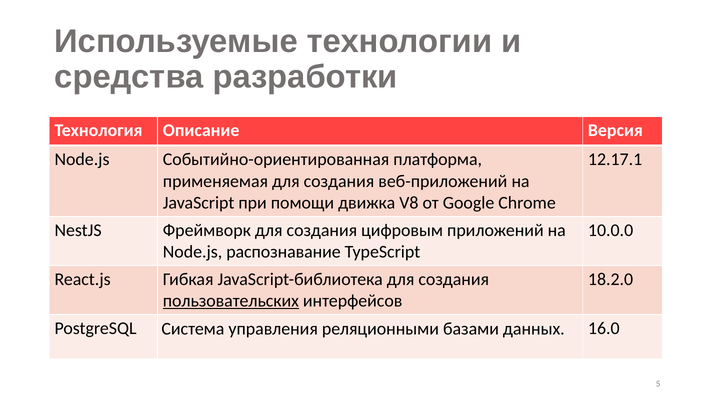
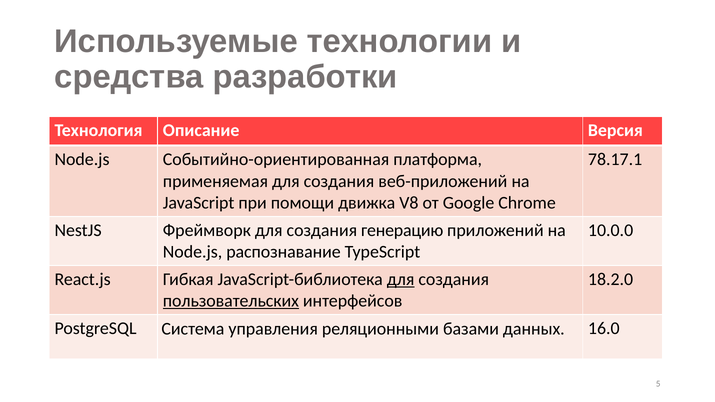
12.17.1: 12.17.1 -> 78.17.1
цифровым: цифровым -> генерацию
для at (401, 279) underline: none -> present
